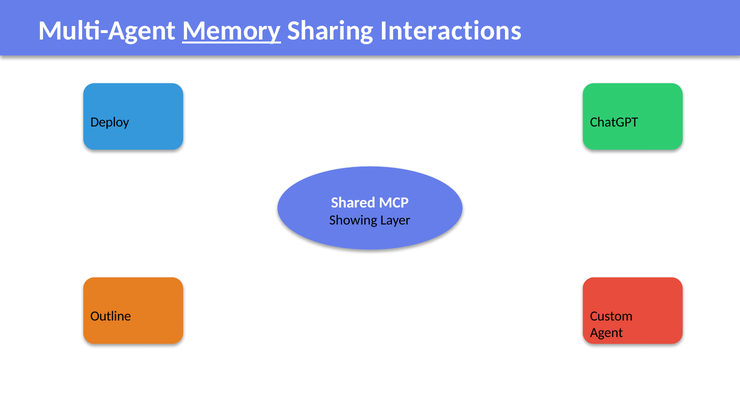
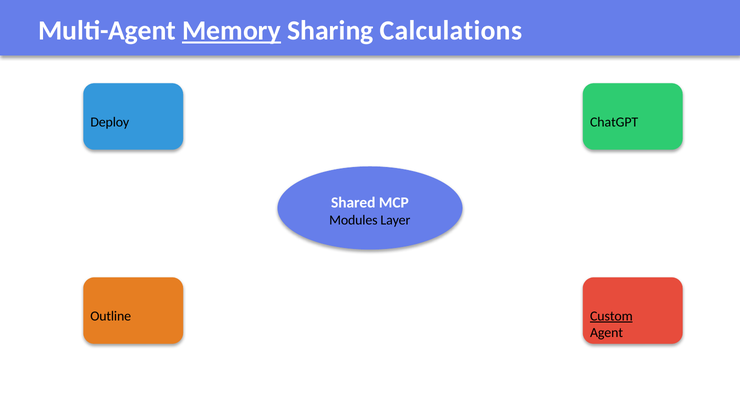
Interactions: Interactions -> Calculations
Showing: Showing -> Modules
Custom underline: none -> present
